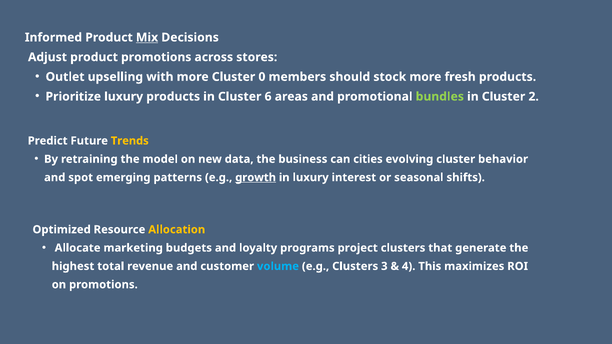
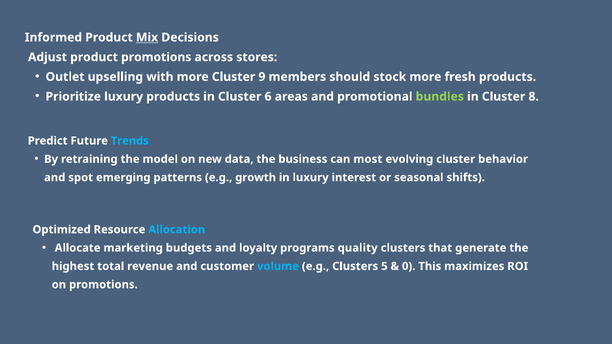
0: 0 -> 9
2: 2 -> 8
Trends colour: yellow -> light blue
cities: cities -> most
growth underline: present -> none
Allocation colour: yellow -> light blue
project: project -> quality
3: 3 -> 5
4: 4 -> 0
